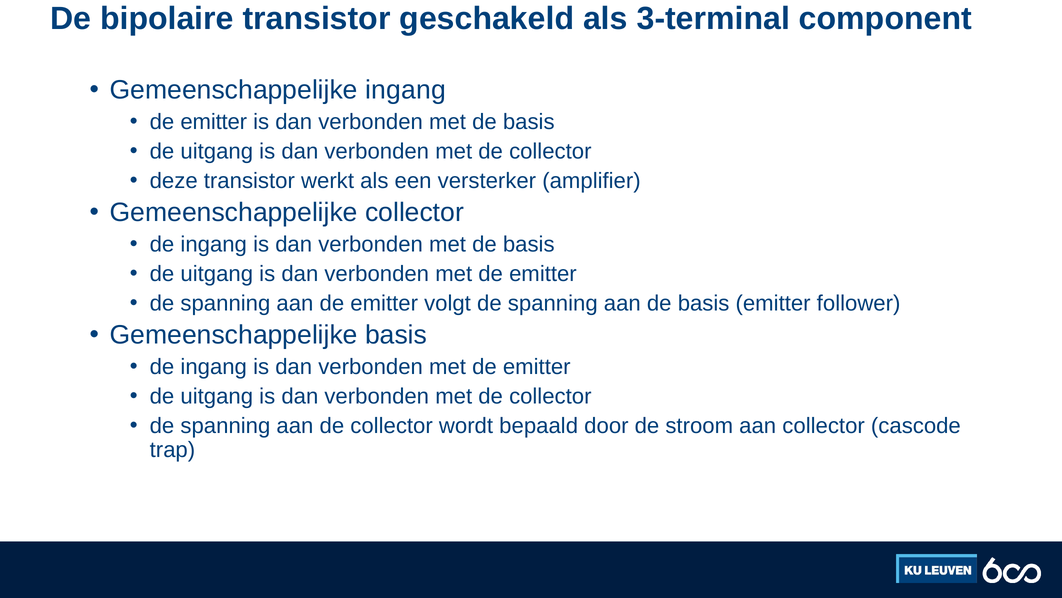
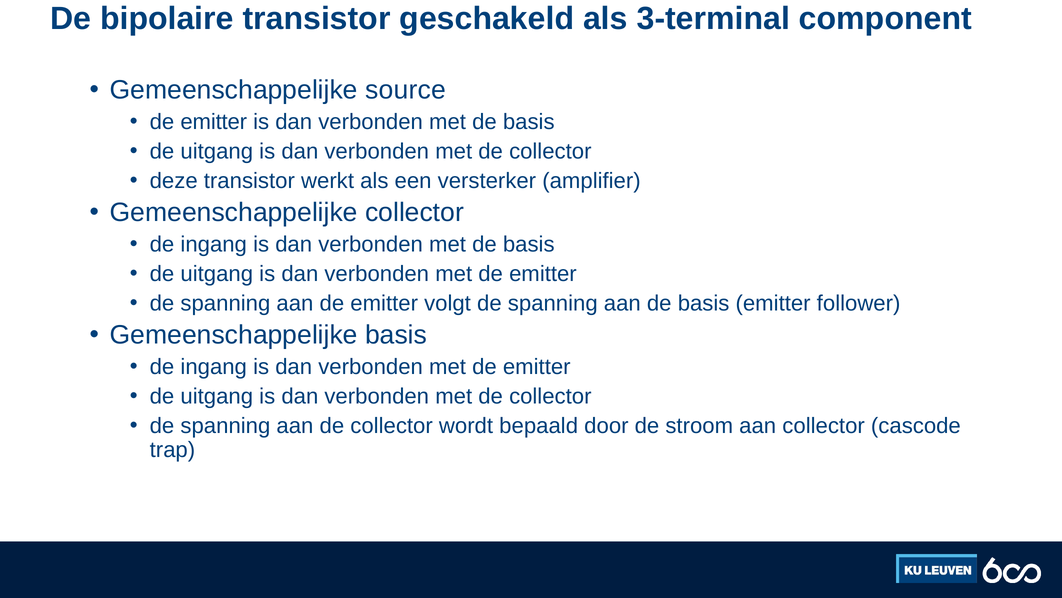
Gemeenschappelijke ingang: ingang -> source
